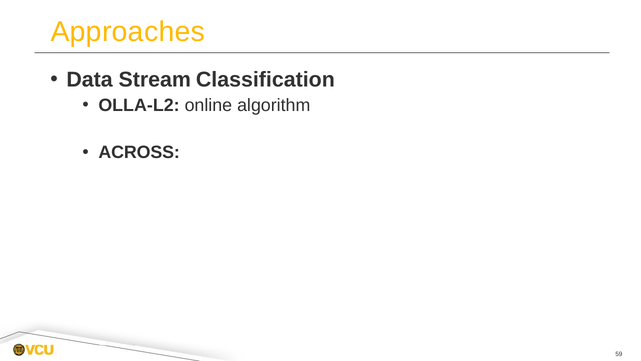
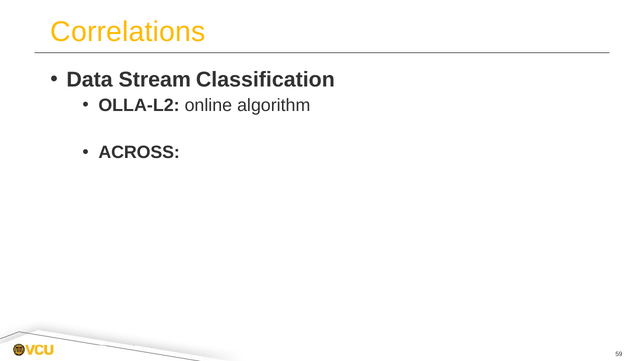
Approaches: Approaches -> Correlations
